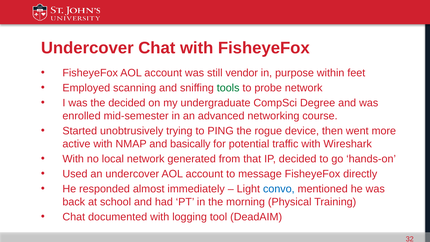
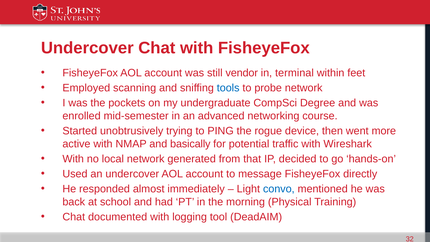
purpose: purpose -> terminal
tools colour: green -> blue
the decided: decided -> pockets
